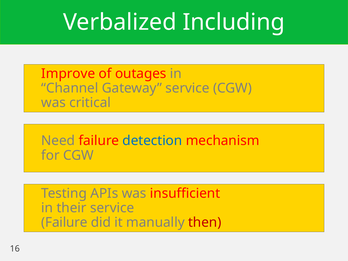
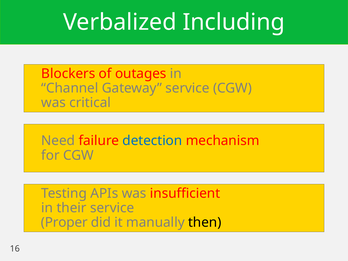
Improve: Improve -> Blockers
Failure at (64, 223): Failure -> Proper
then colour: red -> black
